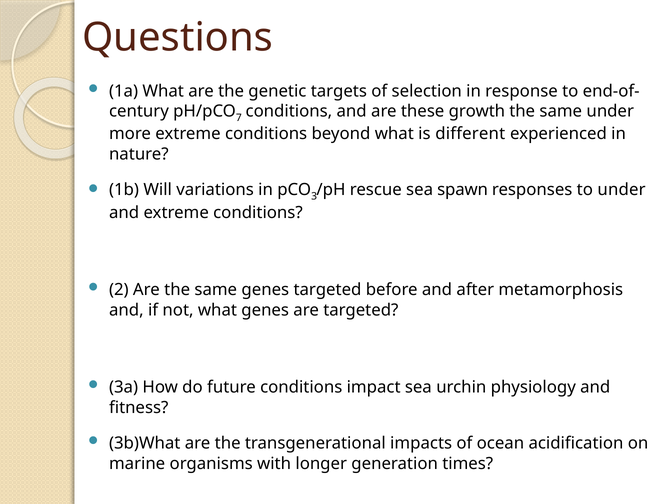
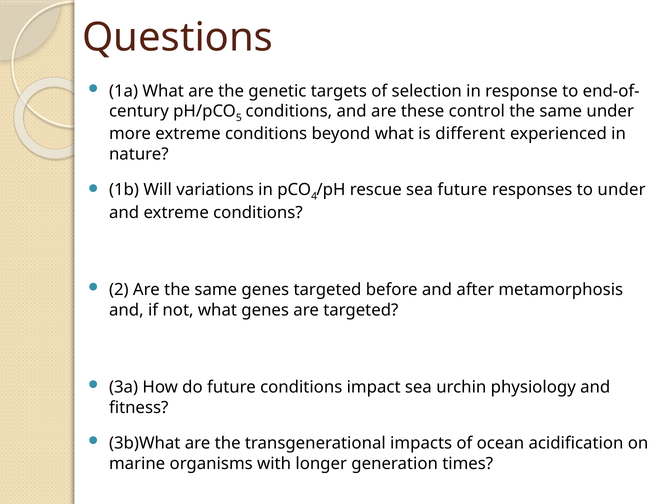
7: 7 -> 5
growth: growth -> control
3: 3 -> 4
sea spawn: spawn -> future
